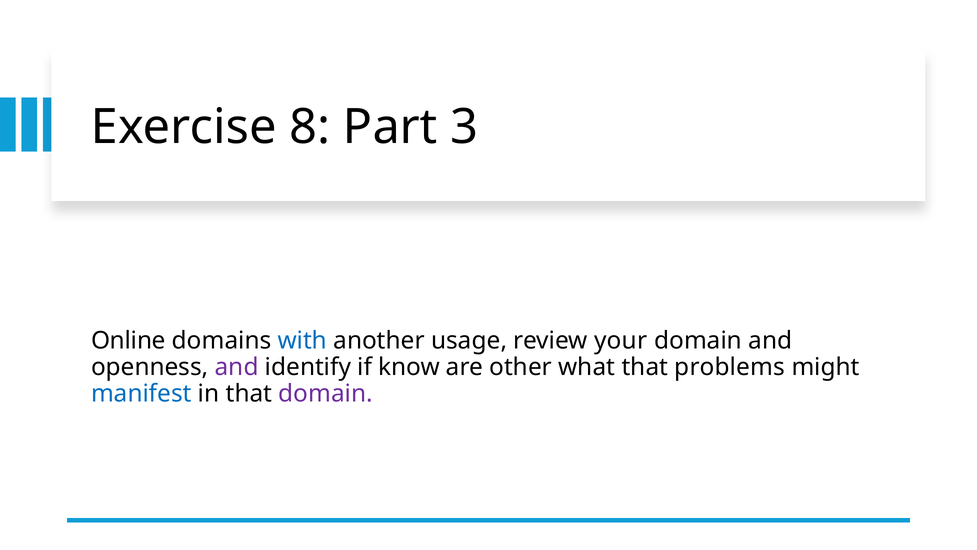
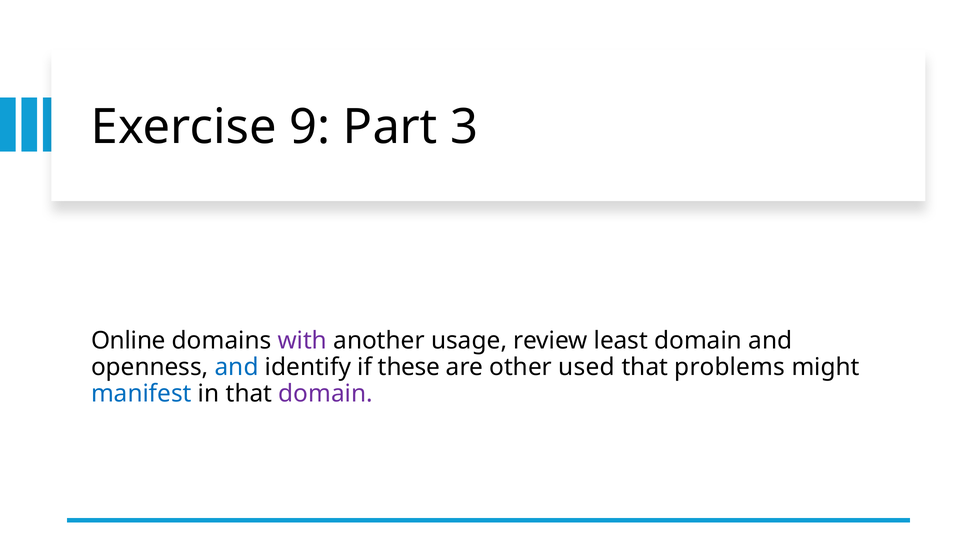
8: 8 -> 9
with colour: blue -> purple
your: your -> least
and at (237, 367) colour: purple -> blue
know: know -> these
what: what -> used
